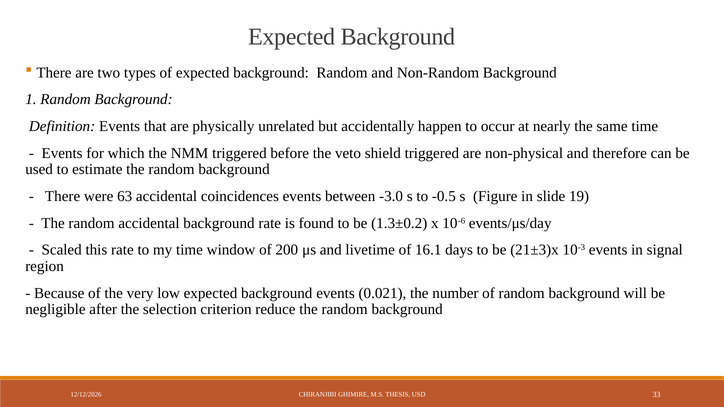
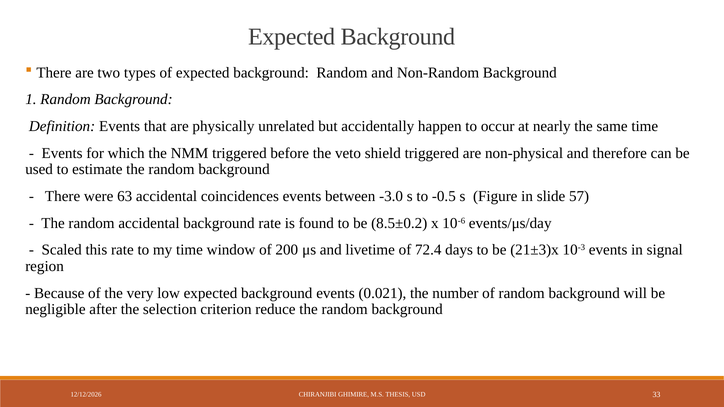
19: 19 -> 57
1.3±0.2: 1.3±0.2 -> 8.5±0.2
16.1: 16.1 -> 72.4
